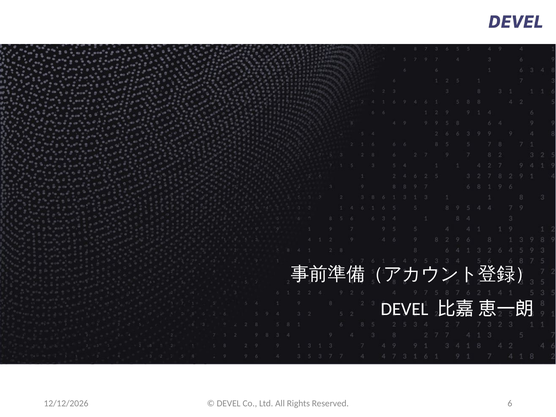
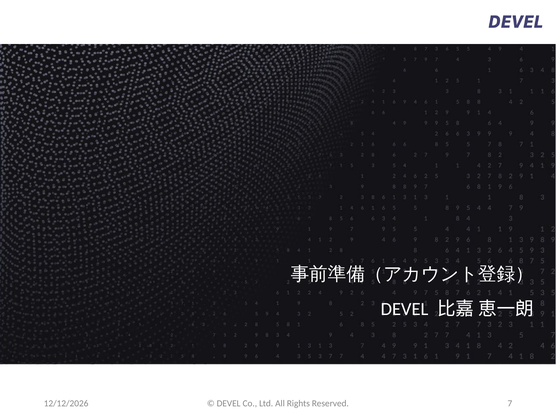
6: 6 -> 7
